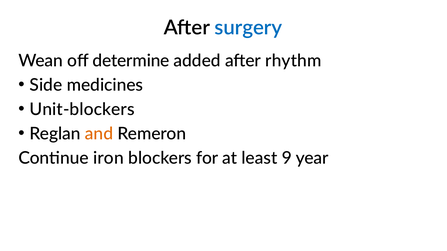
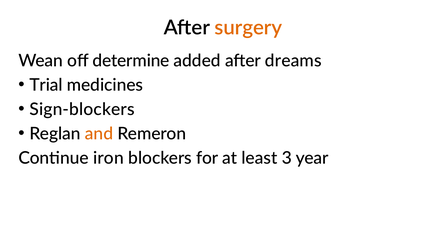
surgery colour: blue -> orange
rhythm: rhythm -> dreams
Side: Side -> Trial
Unit-blockers: Unit-blockers -> Sign-blockers
9: 9 -> 3
